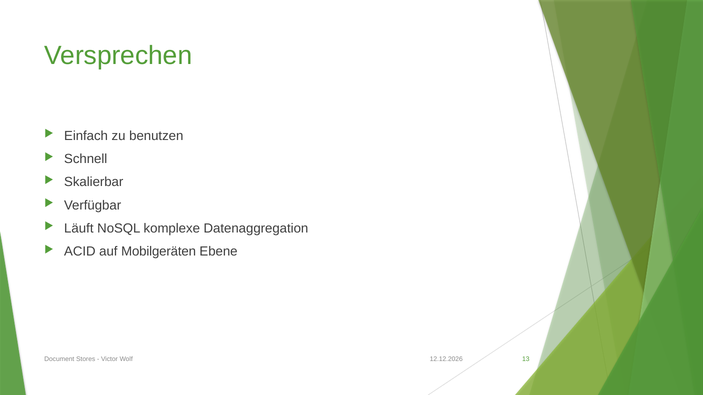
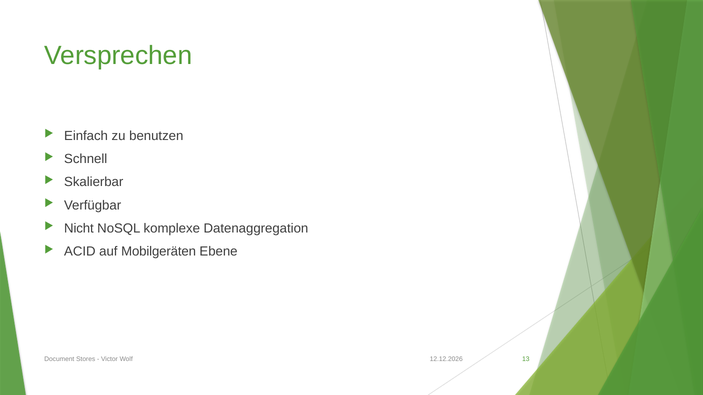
Läuft: Läuft -> Nicht
